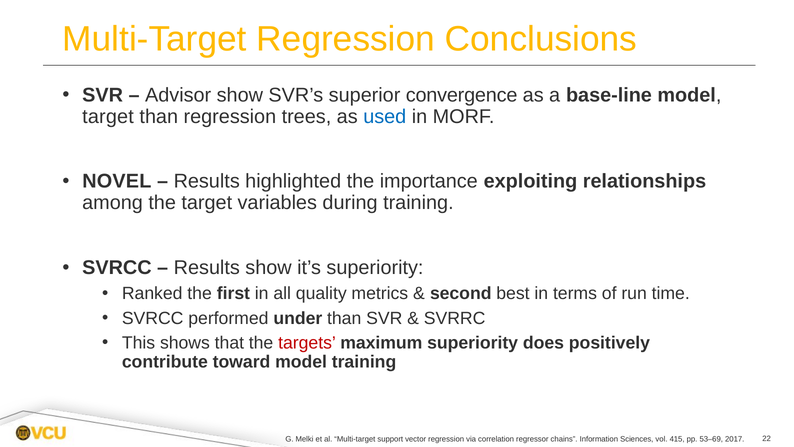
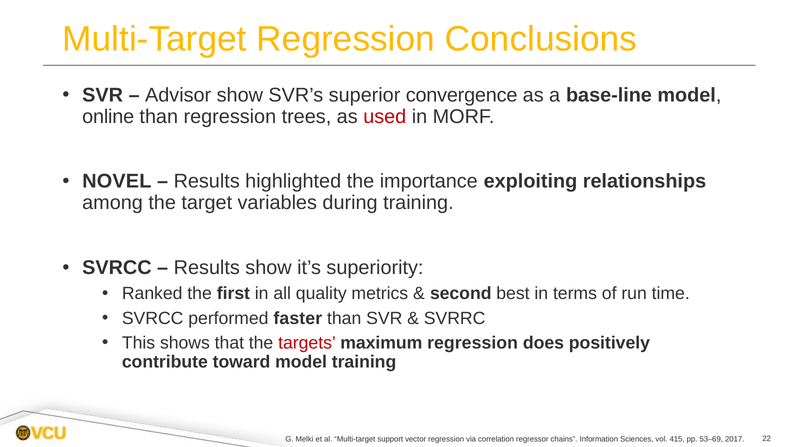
target at (108, 116): target -> online
used colour: blue -> red
under: under -> faster
maximum superiority: superiority -> regression
